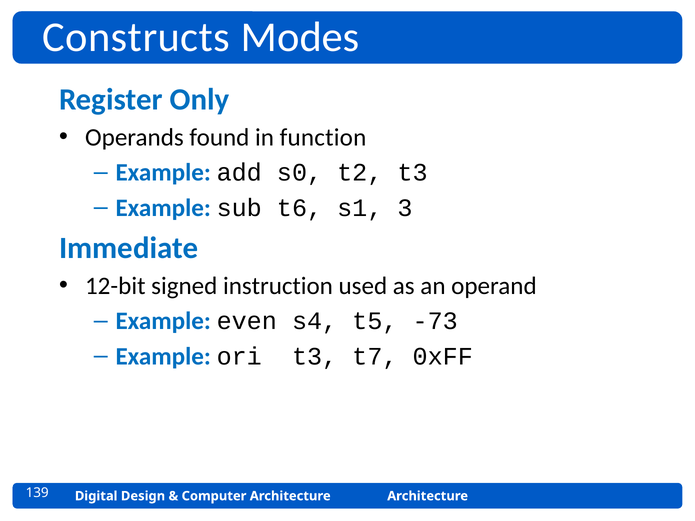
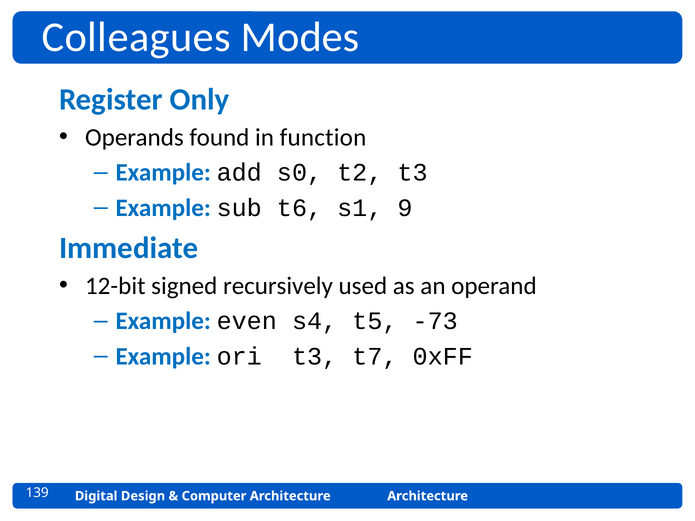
Constructs: Constructs -> Colleagues
3: 3 -> 9
instruction: instruction -> recursively
